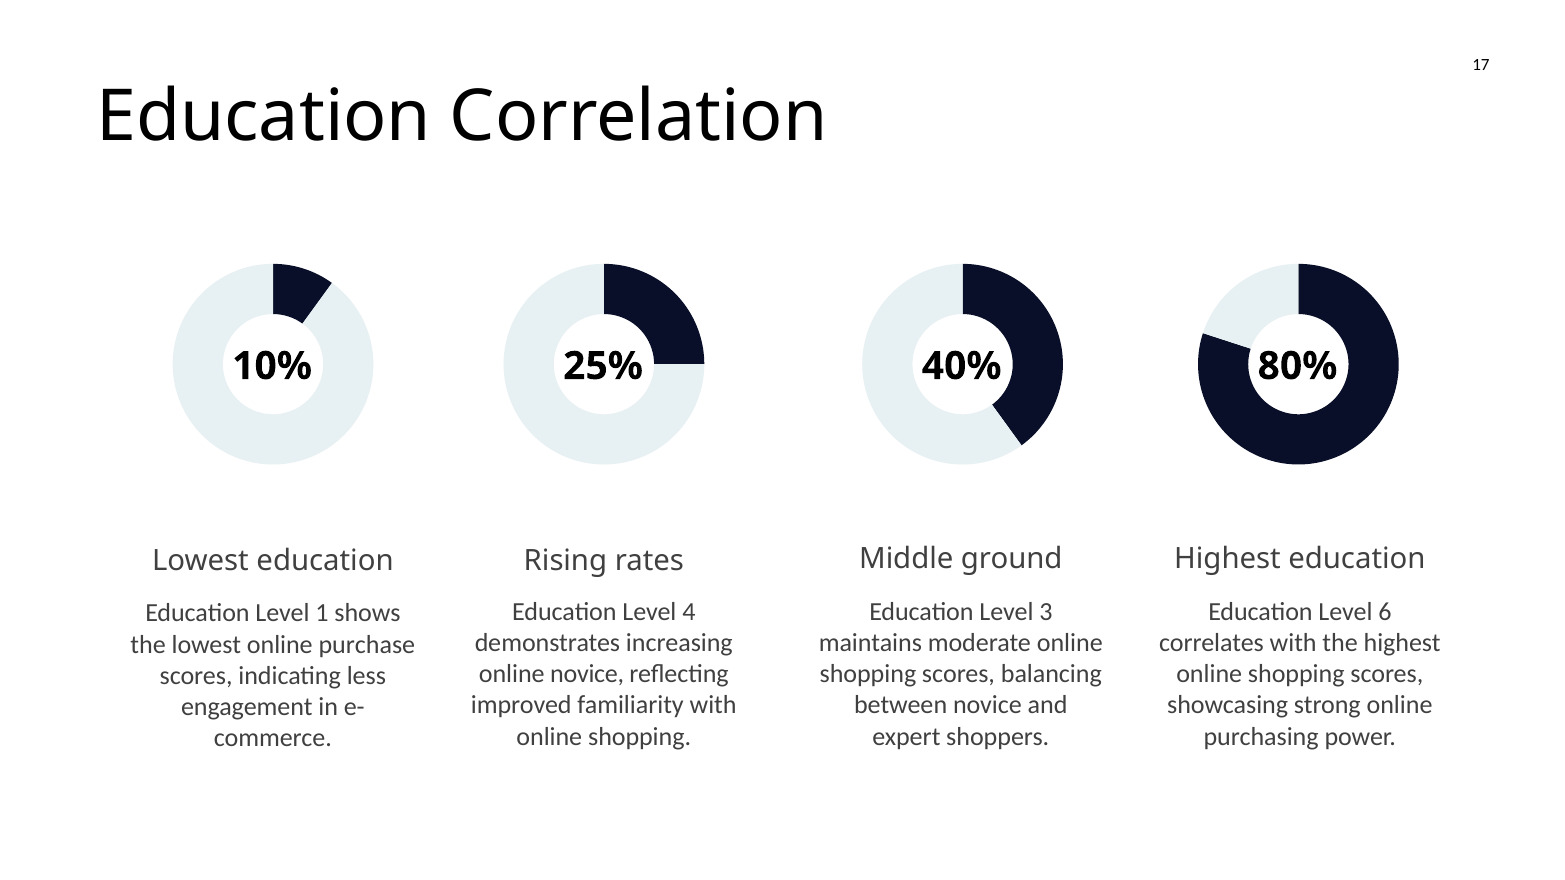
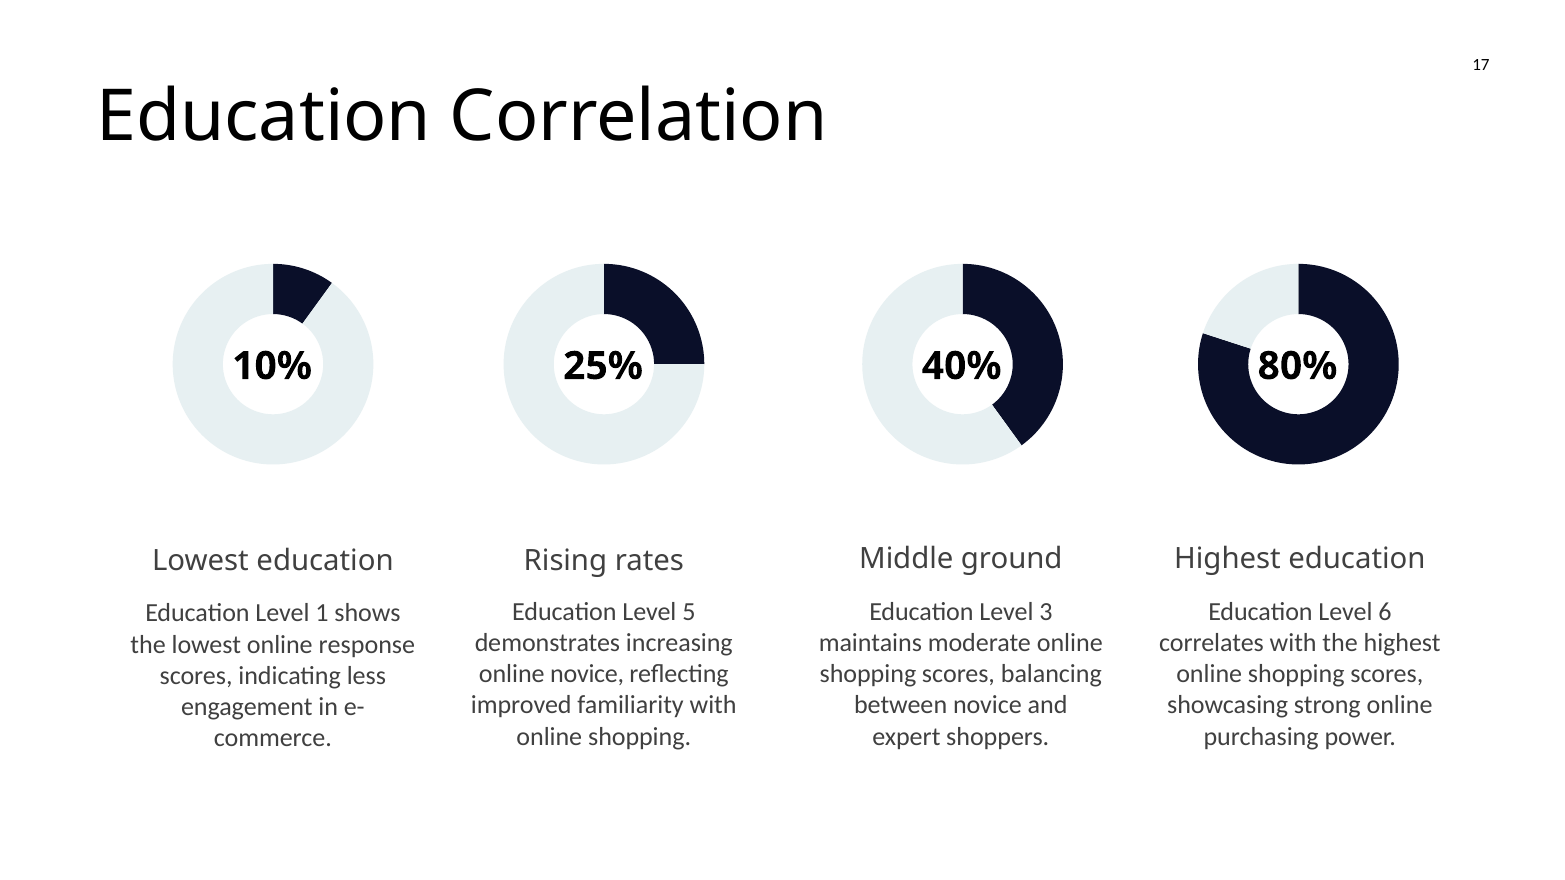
4: 4 -> 5
purchase: purchase -> response
